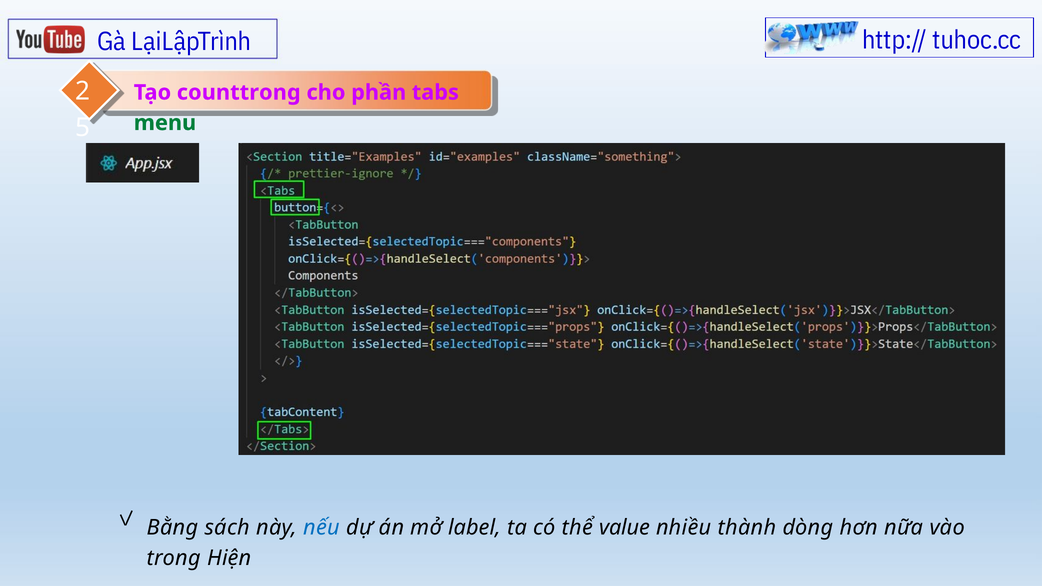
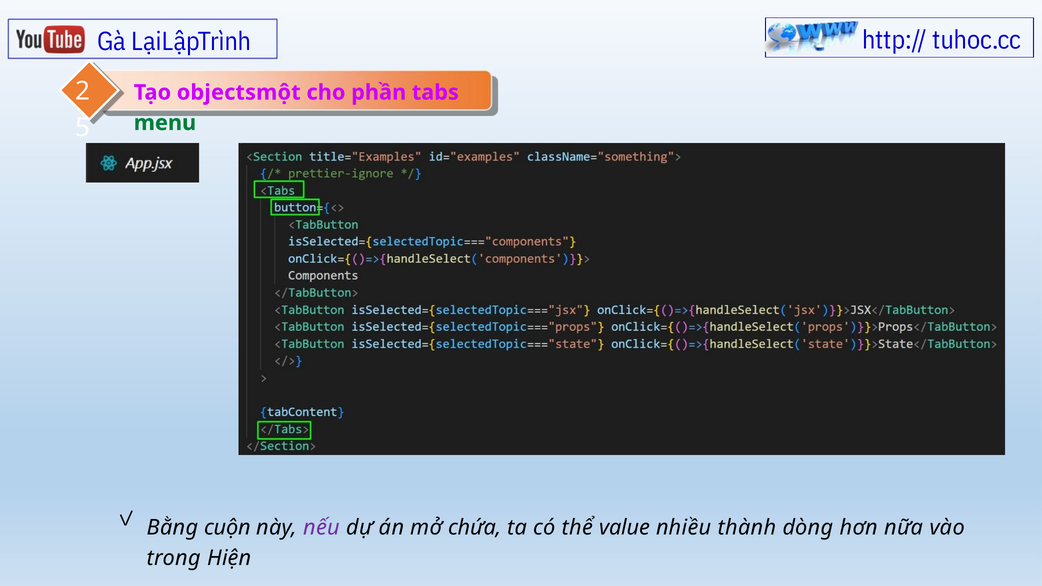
counttrong: counttrong -> objectsmột
sách: sách -> cuộn
nếu colour: blue -> purple
label: label -> chứa
